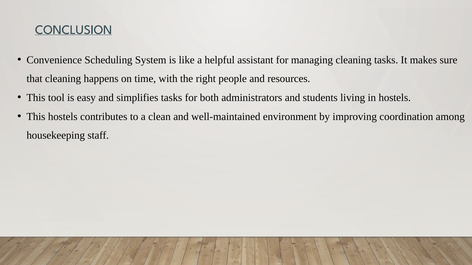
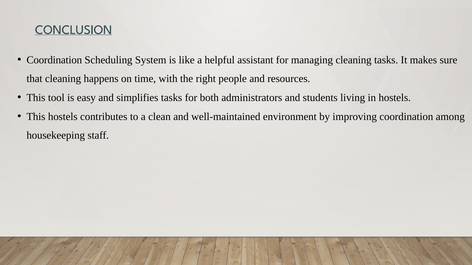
Convenience at (54, 60): Convenience -> Coordination
